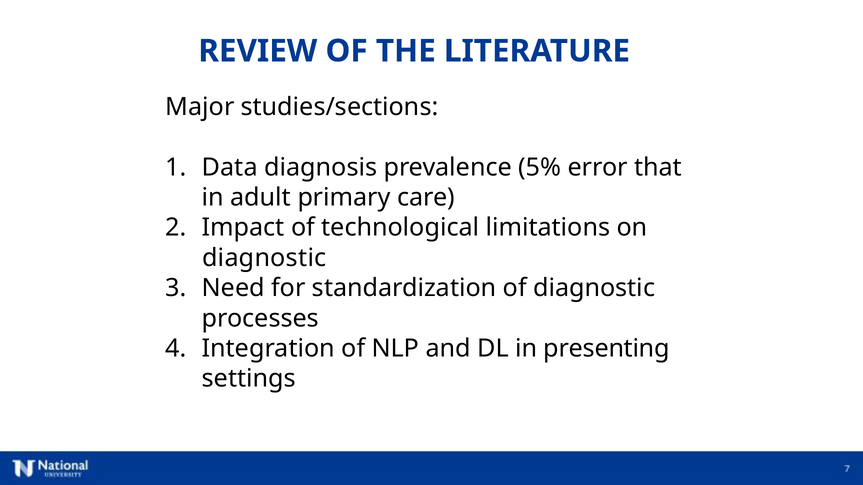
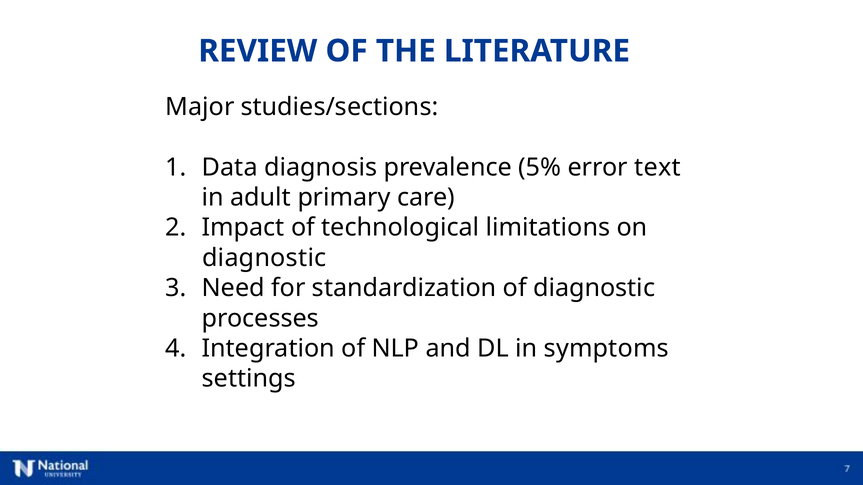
that: that -> text
presenting: presenting -> symptoms
